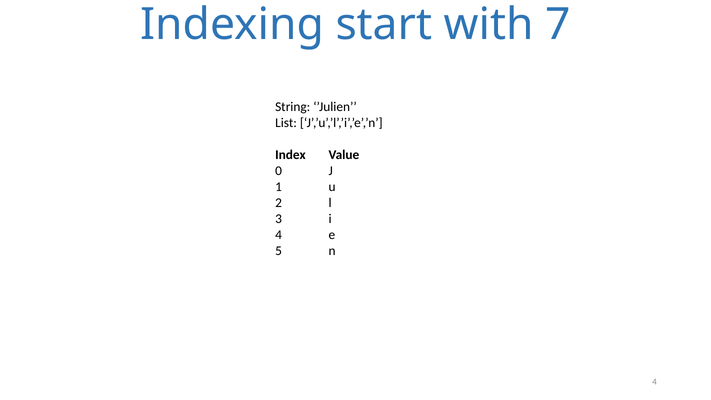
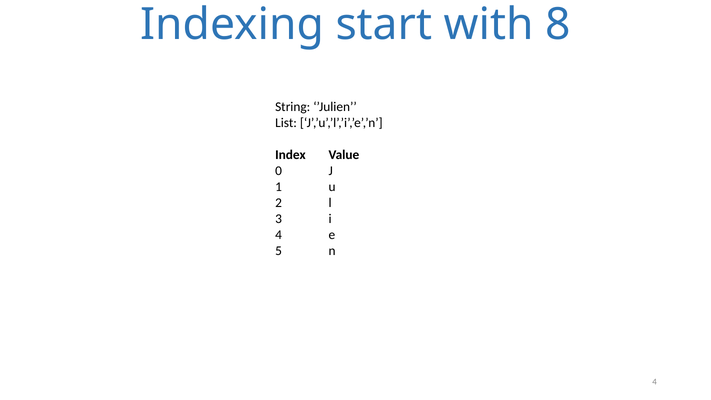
7: 7 -> 8
